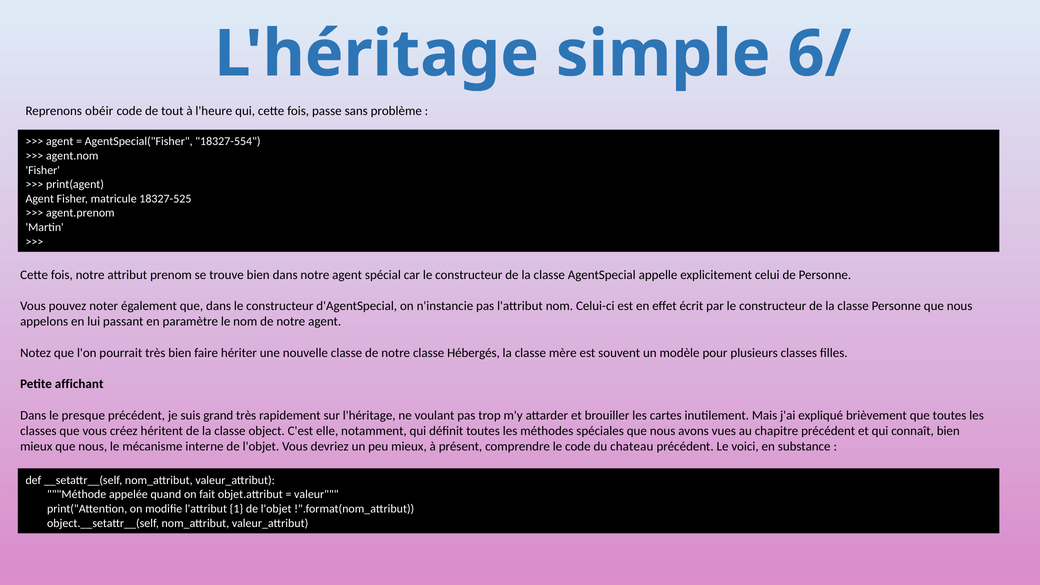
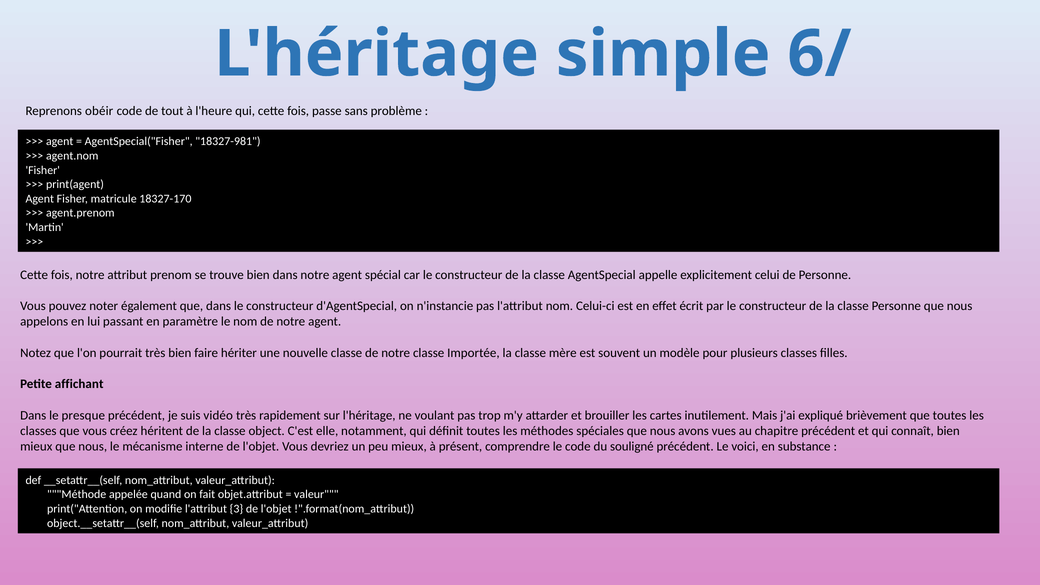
18327-554: 18327-554 -> 18327-981
18327-525: 18327-525 -> 18327-170
Hébergés: Hébergés -> Importée
grand: grand -> vidéo
chateau: chateau -> souligné
1: 1 -> 3
